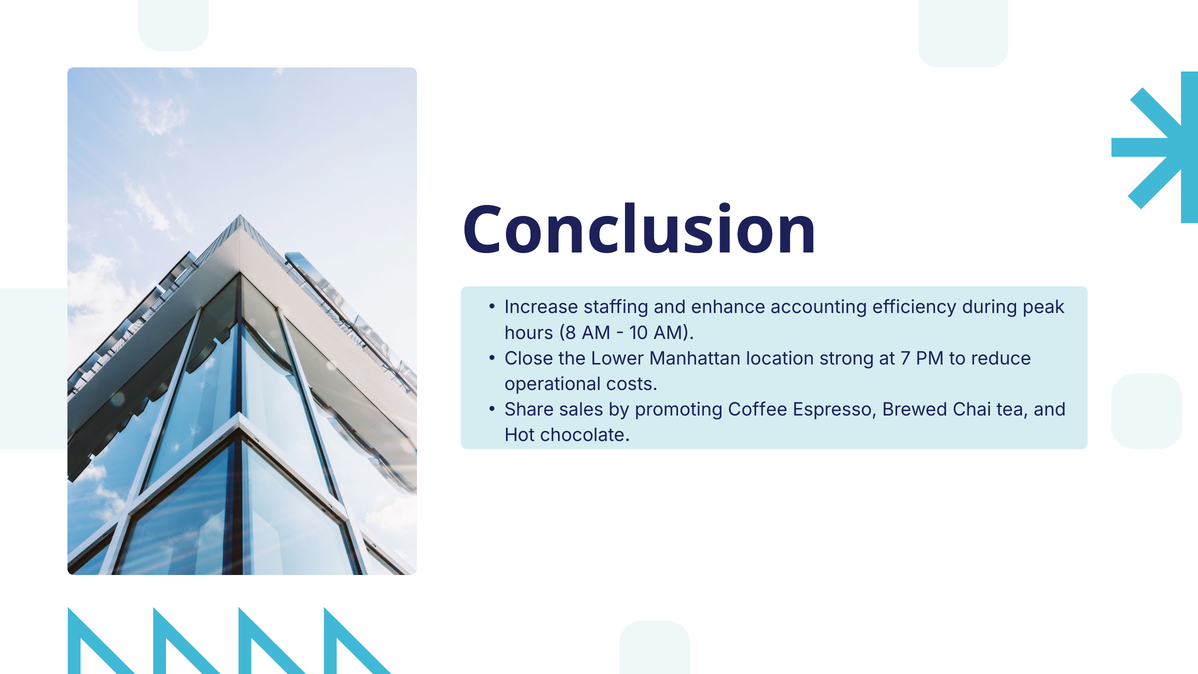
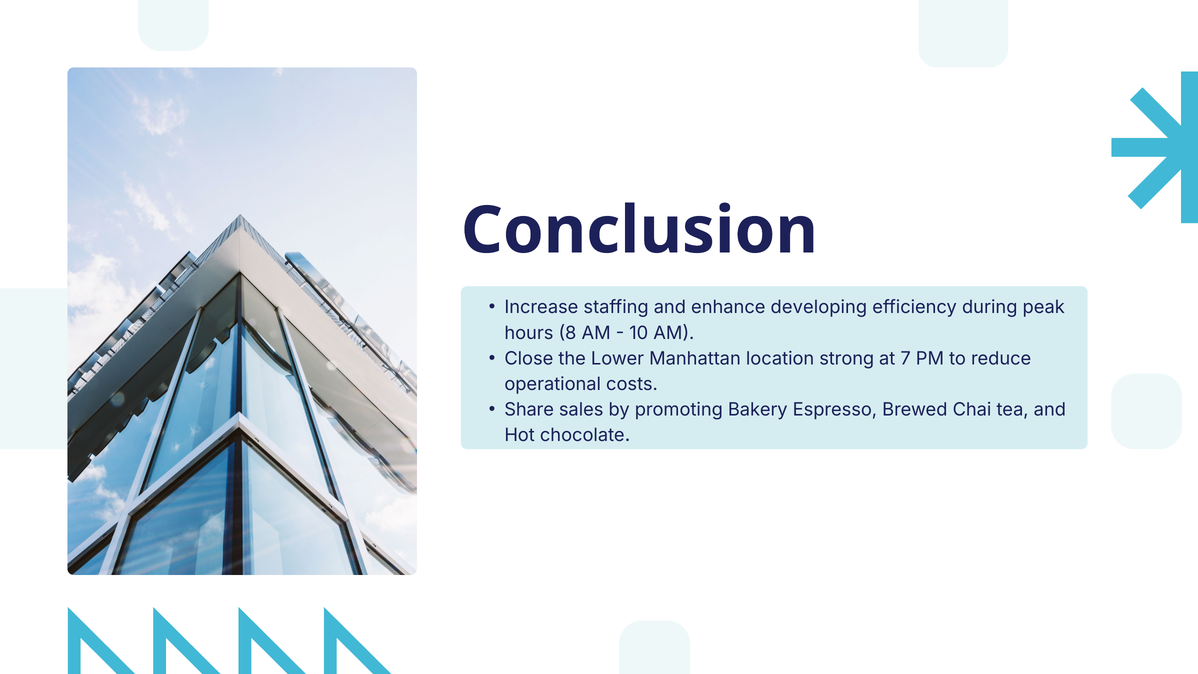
accounting: accounting -> developing
Coffee: Coffee -> Bakery
